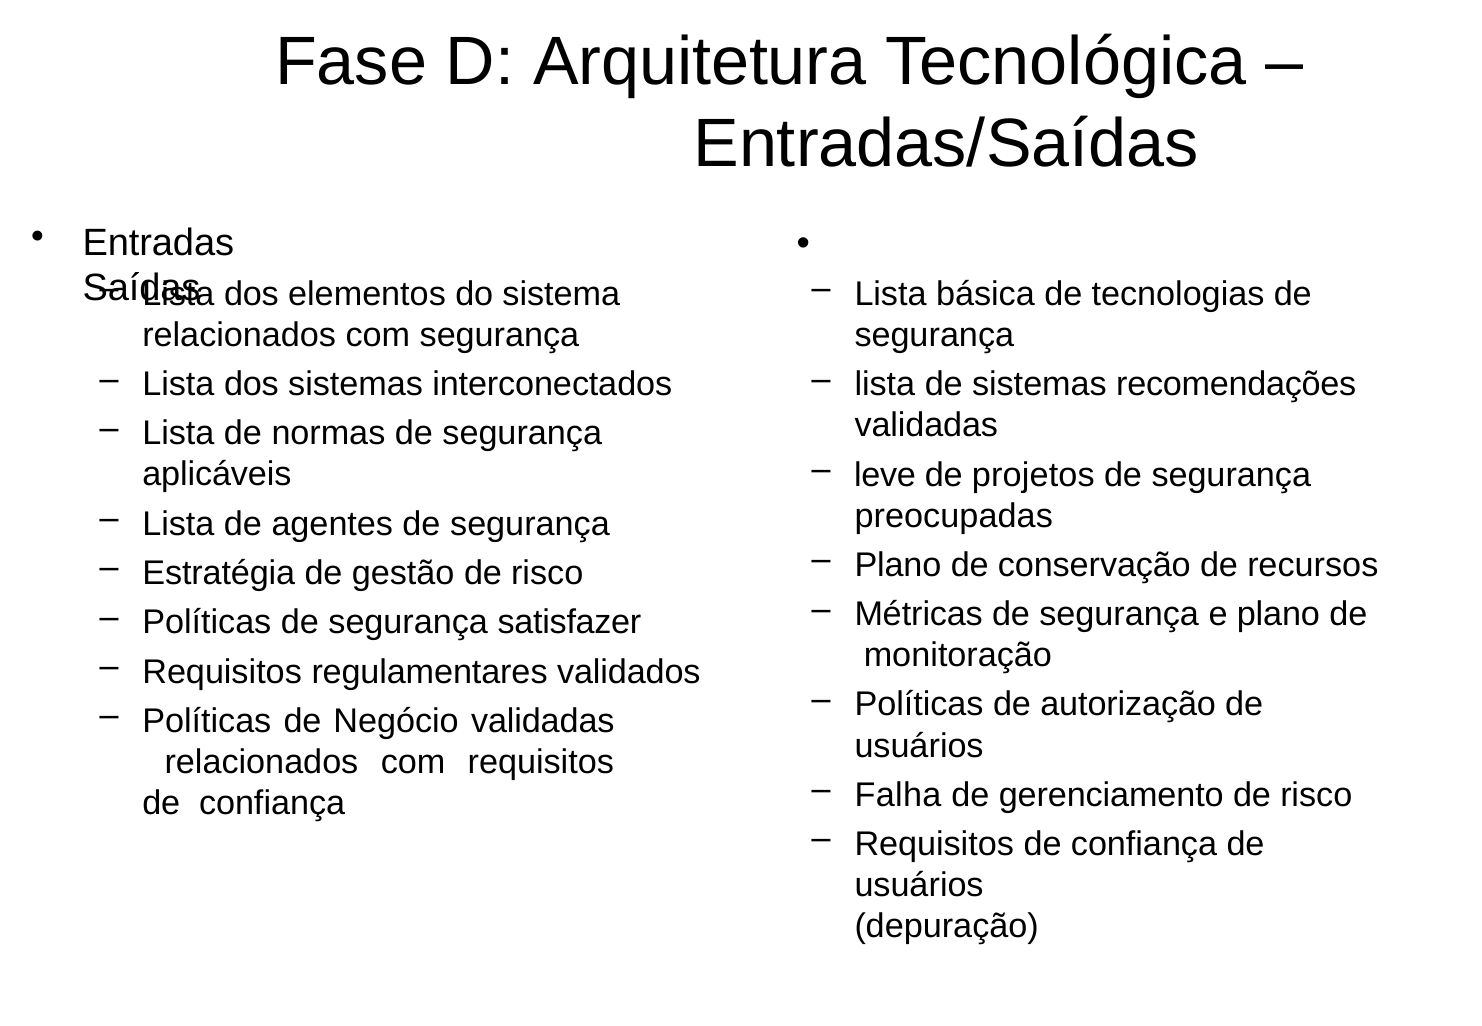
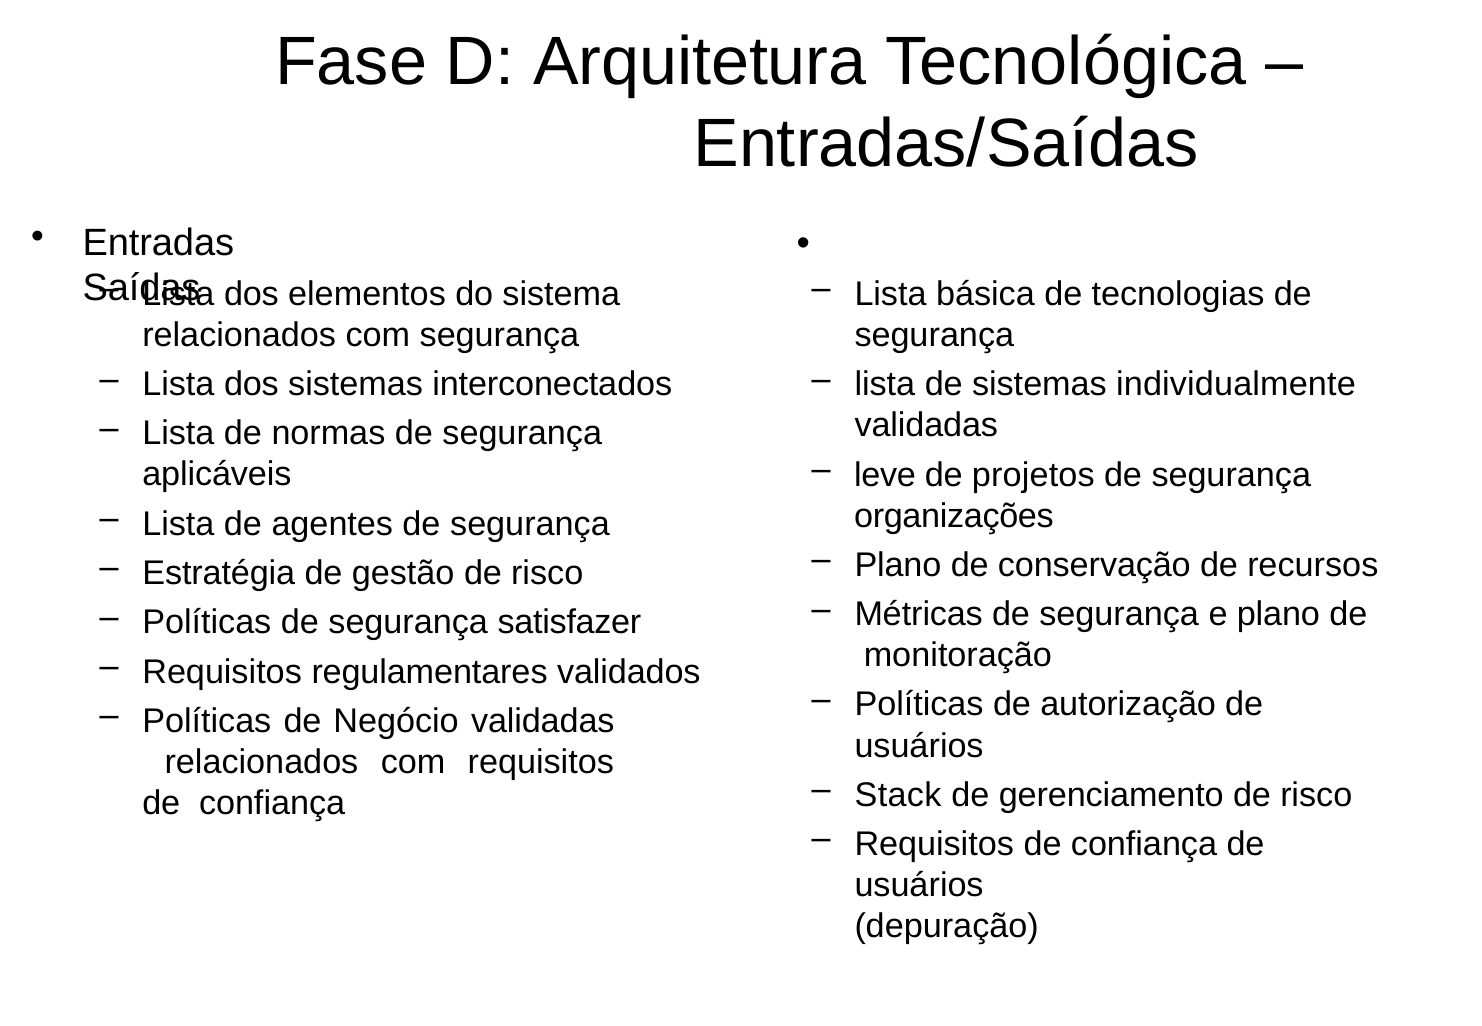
recomendações: recomendações -> individualmente
preocupadas: preocupadas -> organizações
Falha: Falha -> Stack
